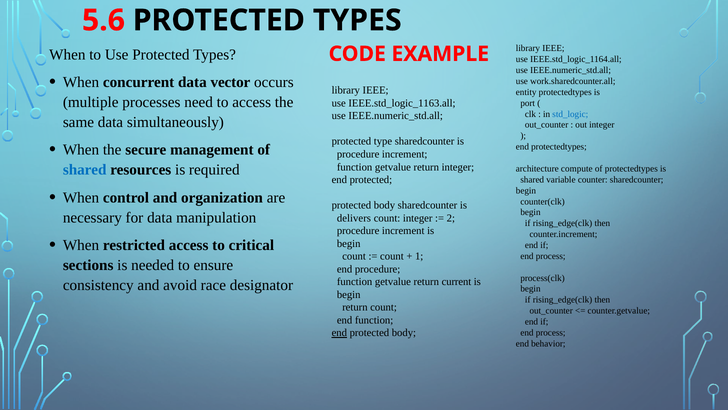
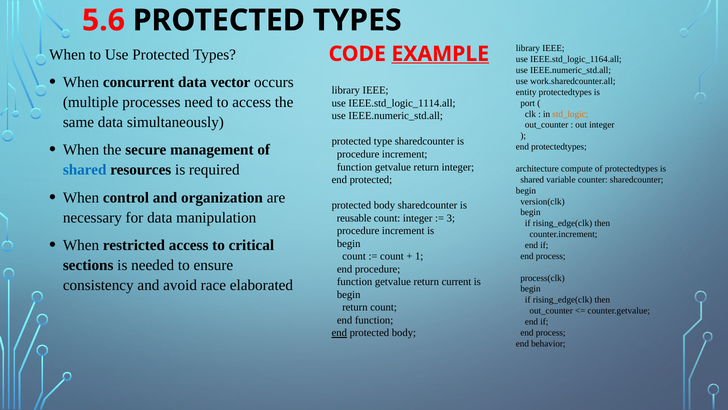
EXAMPLE underline: none -> present
IEEE.std_logic_1163.all: IEEE.std_logic_1163.all -> IEEE.std_logic_1114.all
std_logic colour: blue -> orange
counter(clk: counter(clk -> version(clk
delivers: delivers -> reusable
2: 2 -> 3
designator: designator -> elaborated
